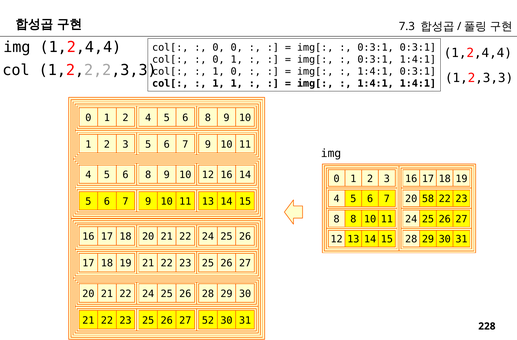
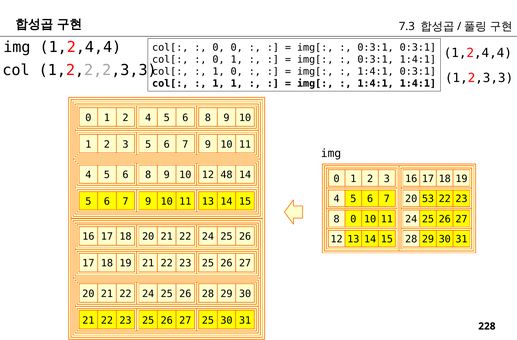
12 16: 16 -> 48
58: 58 -> 53
8 8: 8 -> 0
27 52: 52 -> 25
